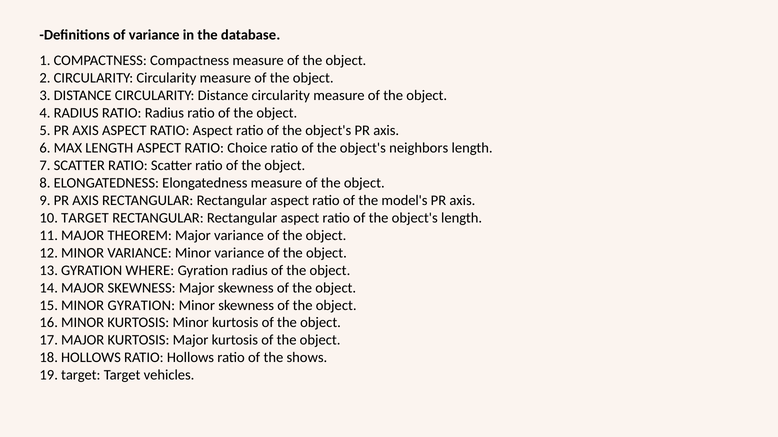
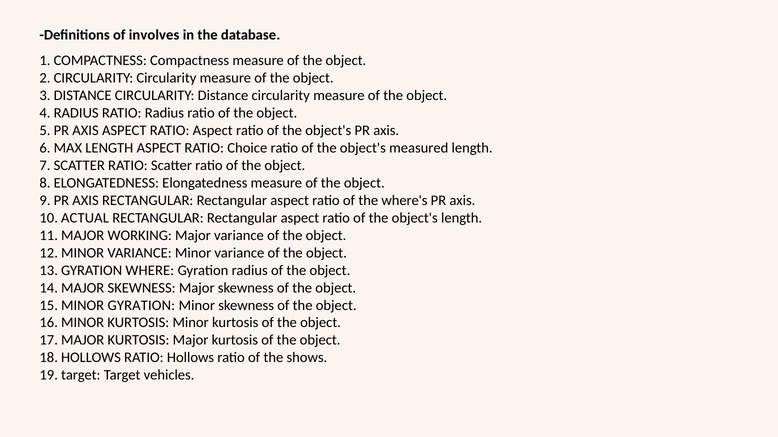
of variance: variance -> involves
neighbors: neighbors -> measured
model's: model's -> where's
TARGET at (85, 218): TARGET -> ACTUAL
THEOREM: THEOREM -> WORKING
